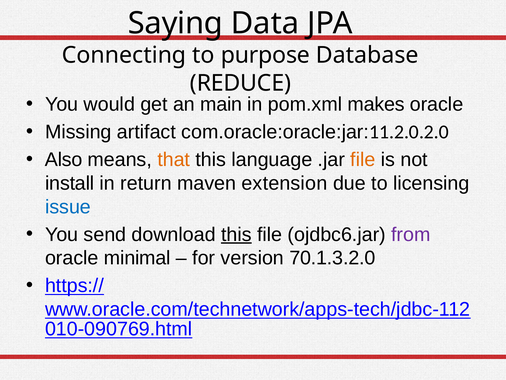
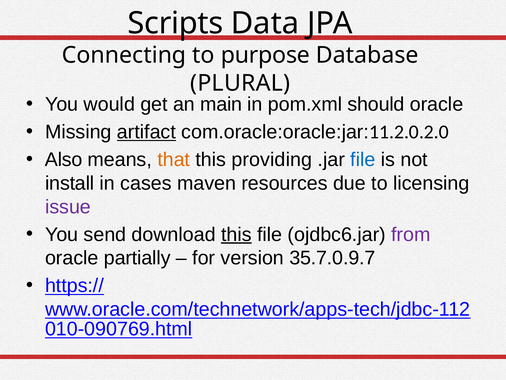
Saying: Saying -> Scripts
REDUCE: REDUCE -> PLURAL
makes: makes -> should
artifact underline: none -> present
language: language -> providing
file at (363, 159) colour: orange -> blue
return: return -> cases
extension: extension -> resources
issue colour: blue -> purple
minimal: minimal -> partially
70.1.3.2.0: 70.1.3.2.0 -> 35.7.0.9.7
